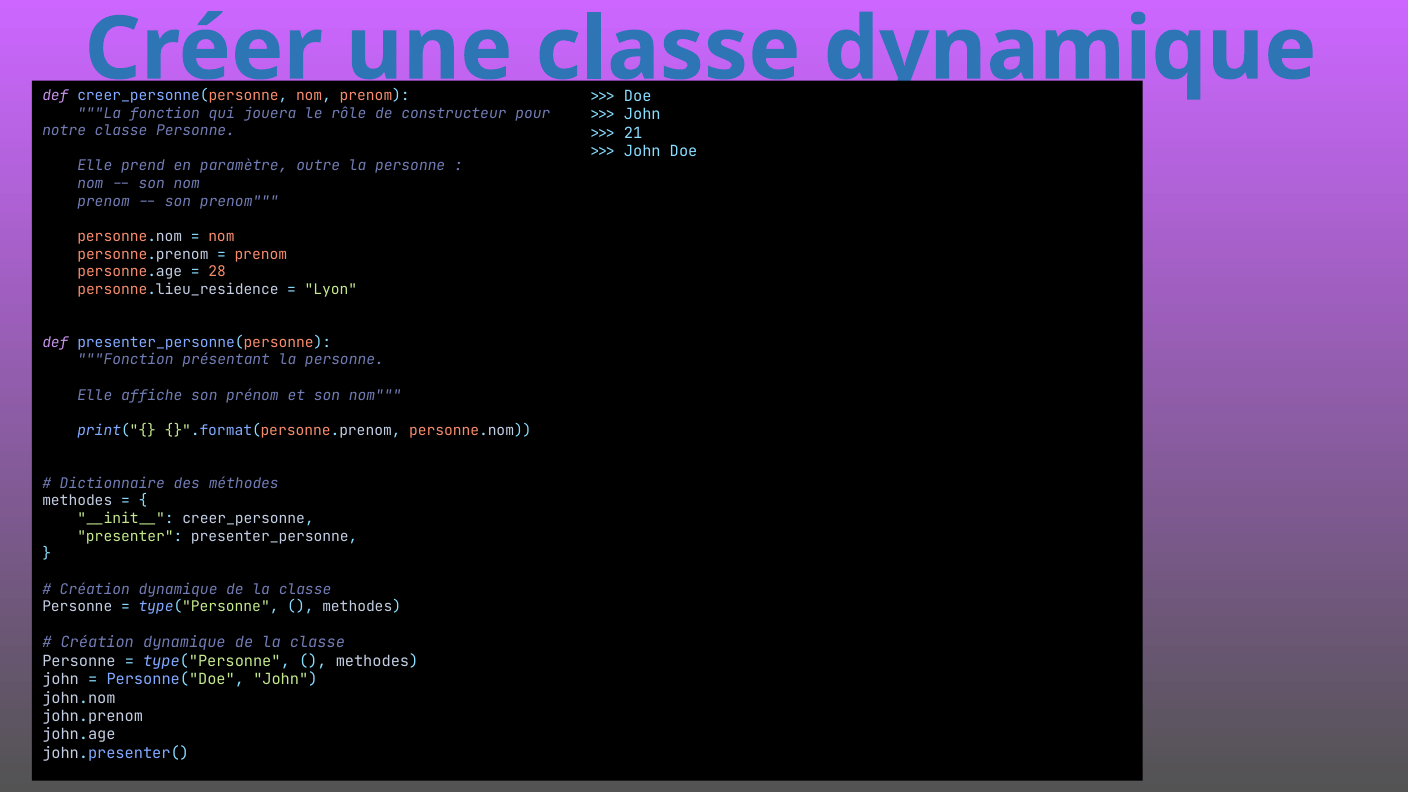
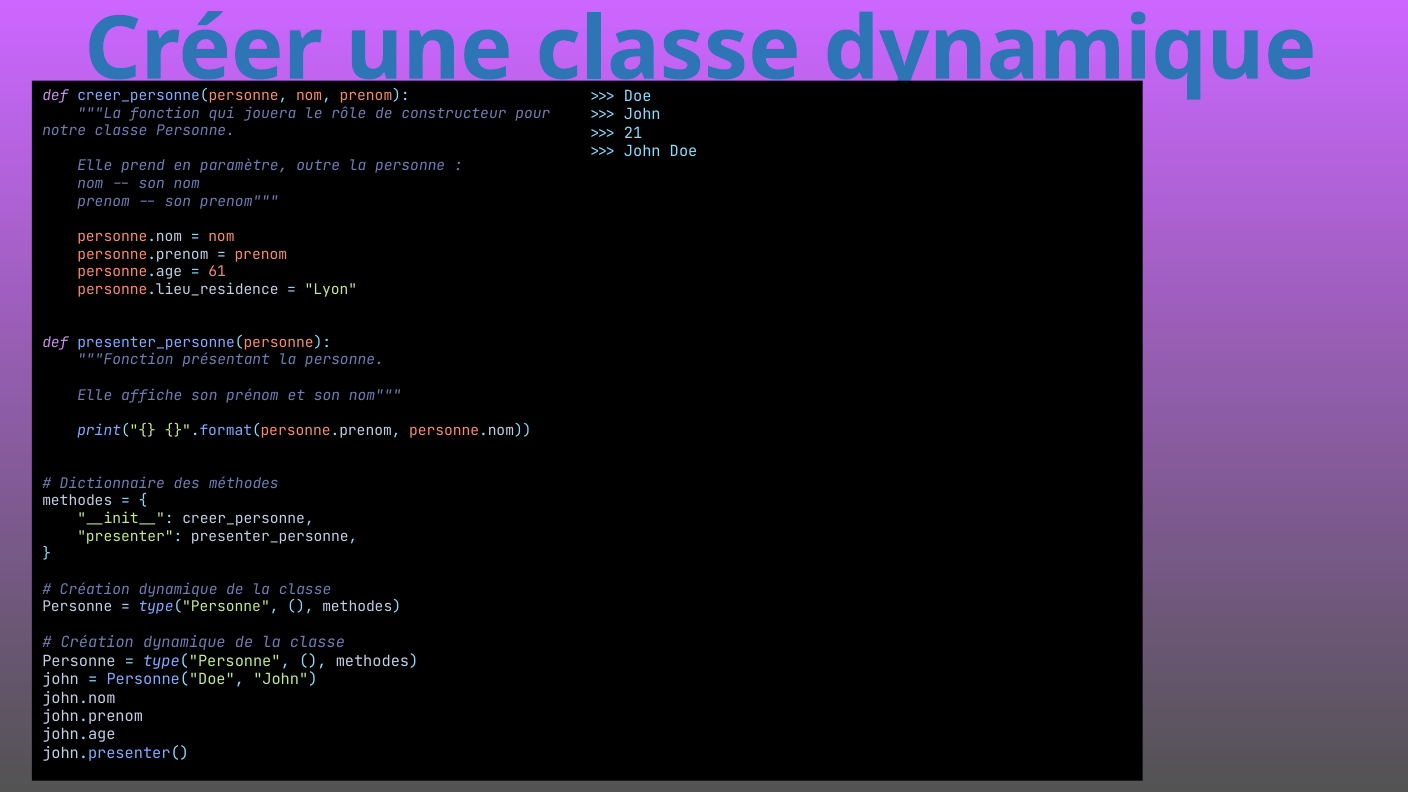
28: 28 -> 61
